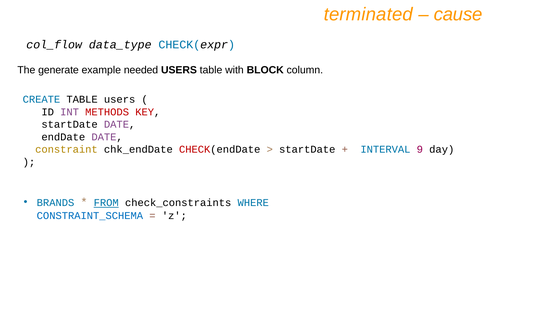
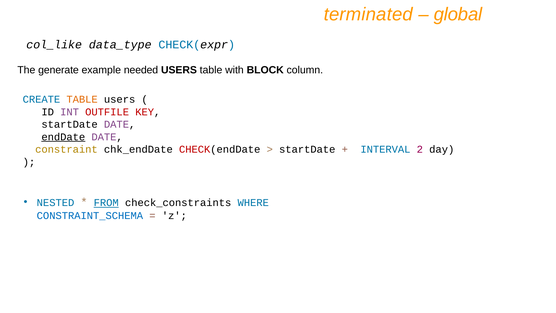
cause: cause -> global
col_flow: col_flow -> col_like
TABLE at (82, 99) colour: black -> orange
METHODS: METHODS -> OUTFILE
endDate underline: none -> present
9: 9 -> 2
BRANDS: BRANDS -> NESTED
